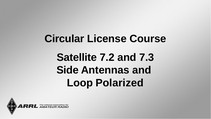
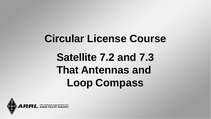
Side: Side -> That
Polarized: Polarized -> Compass
